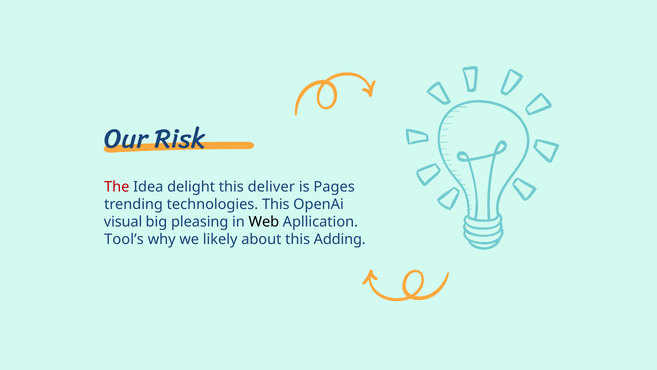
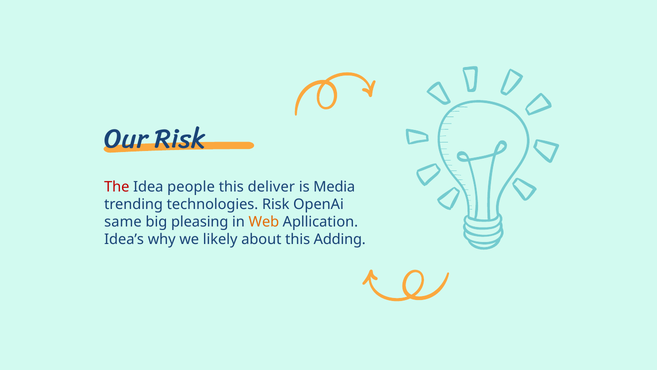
delight: delight -> people
Pages: Pages -> Media
technologies This: This -> Risk
visual: visual -> same
Web colour: black -> orange
Tool’s: Tool’s -> Idea’s
